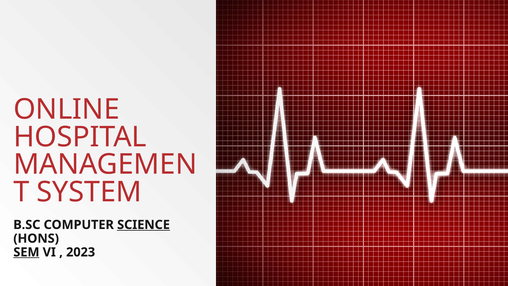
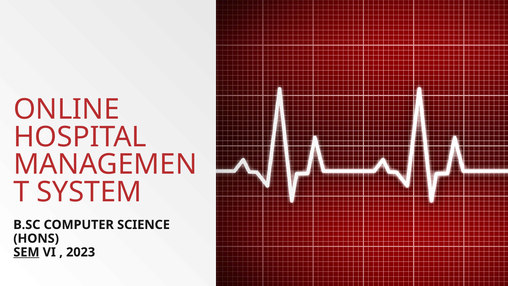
SCIENCE underline: present -> none
